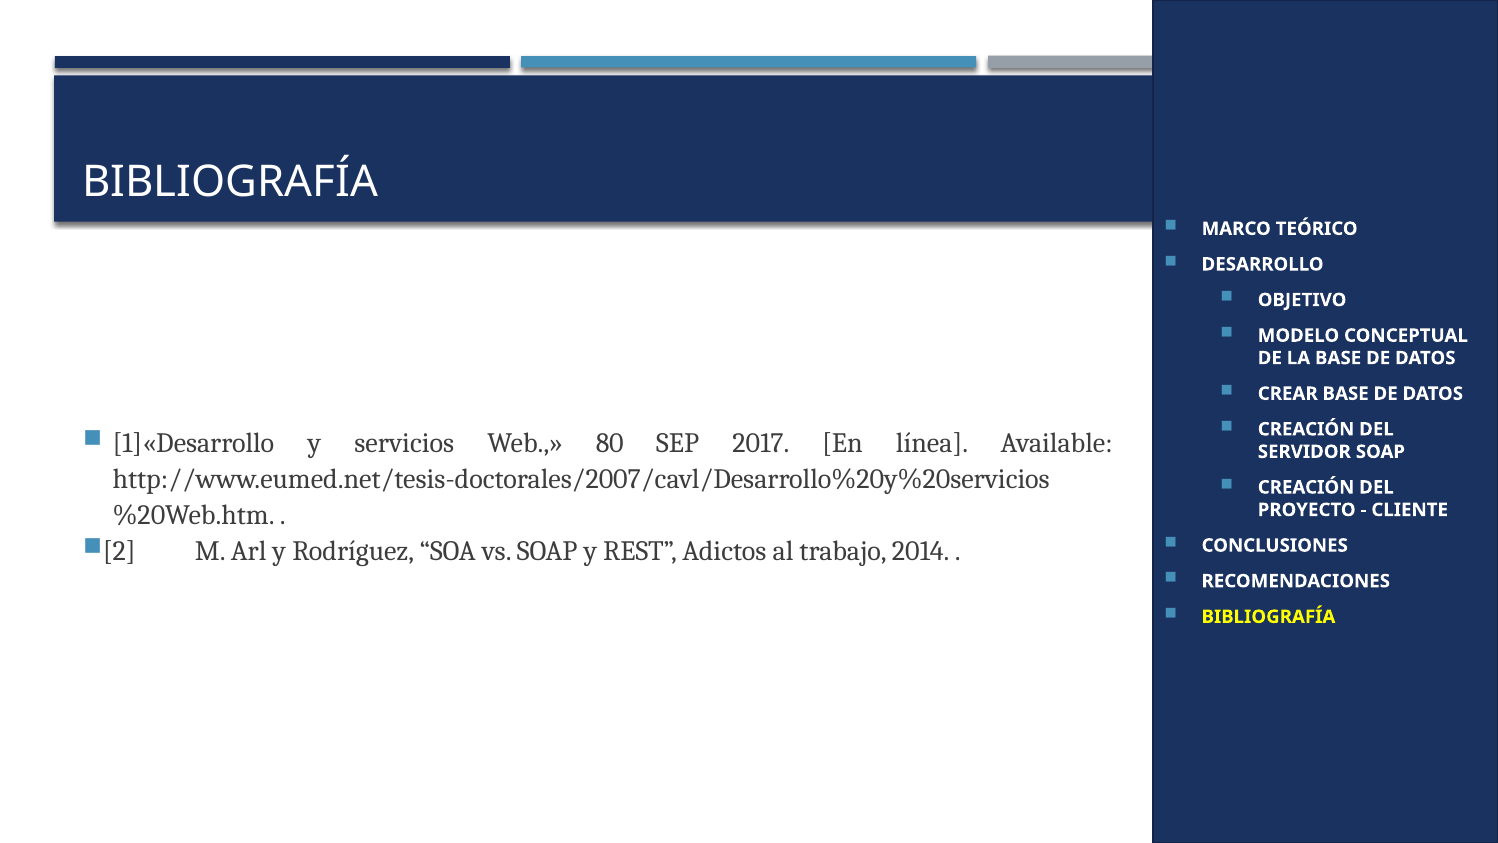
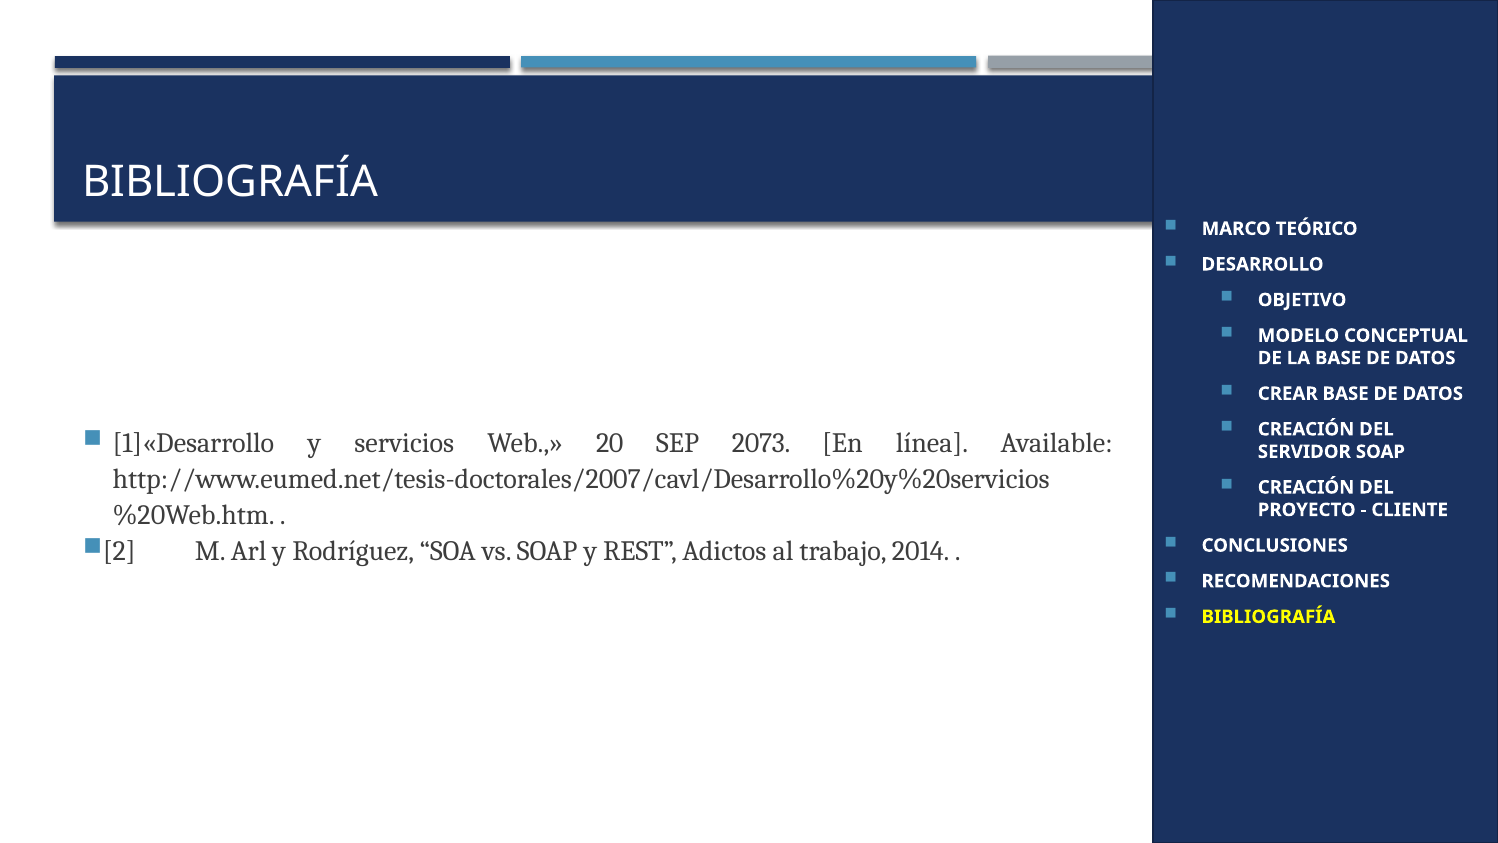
80: 80 -> 20
2017: 2017 -> 2073
